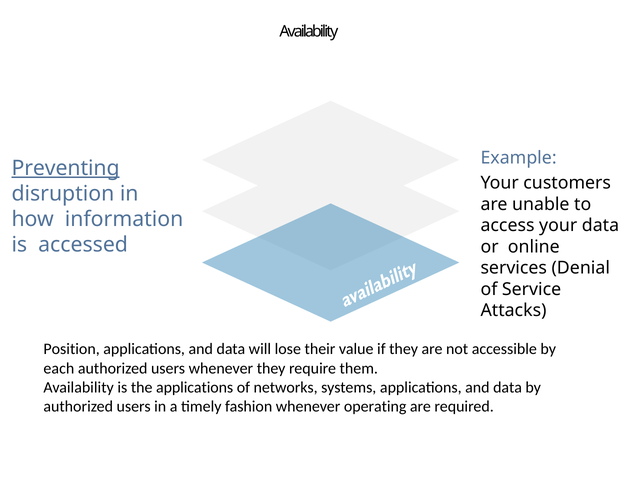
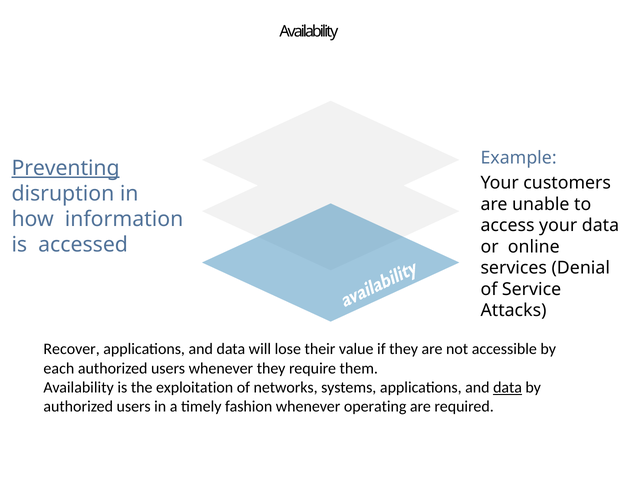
Position: Position -> Recover
the applications: applications -> exploitation
data at (508, 387) underline: none -> present
